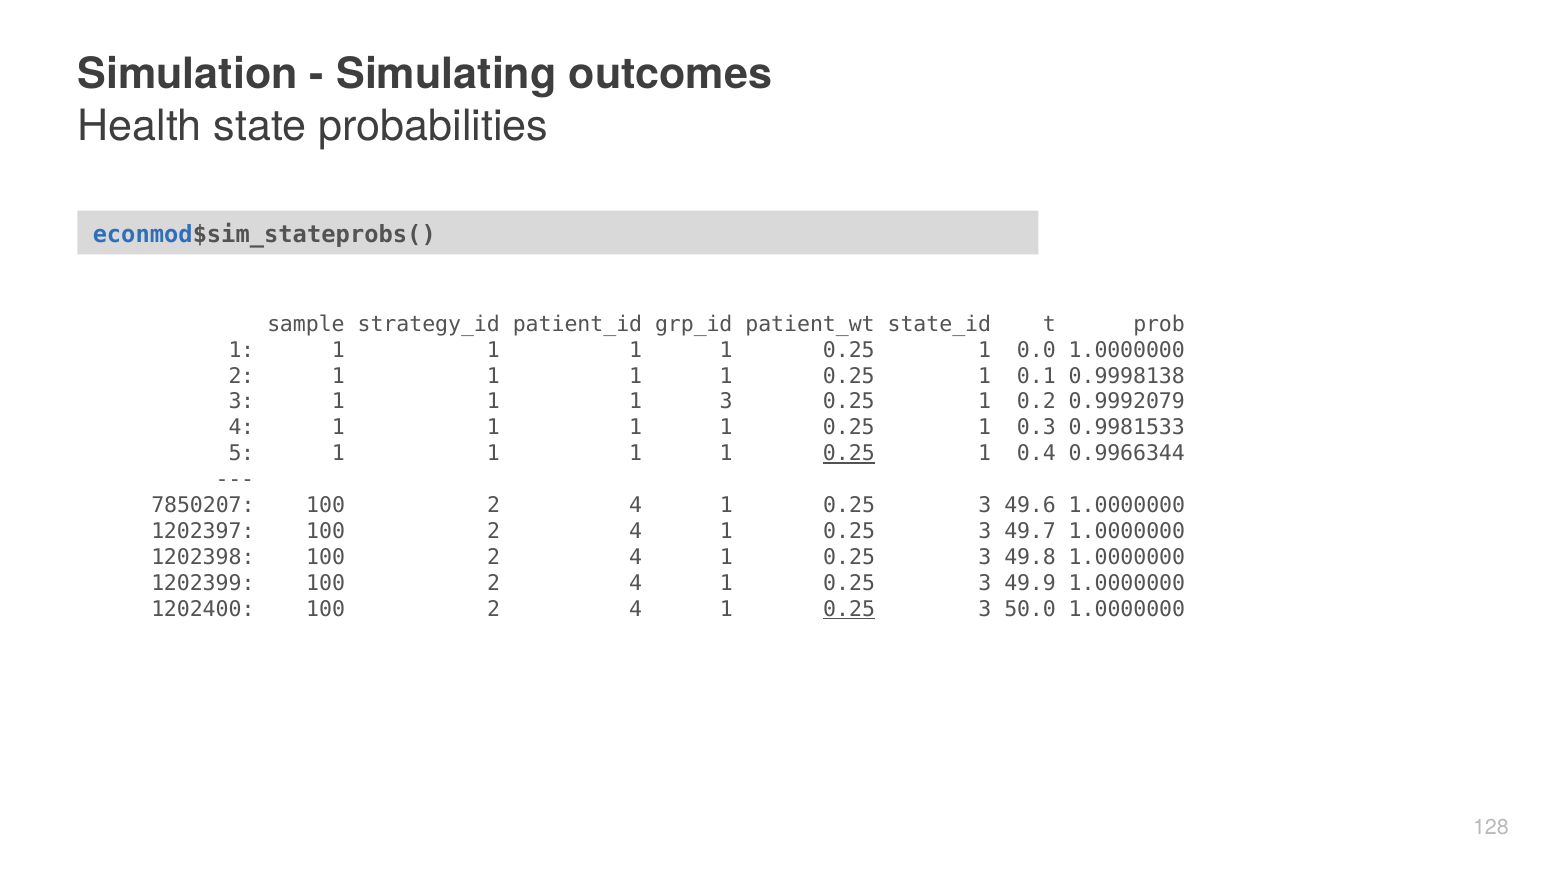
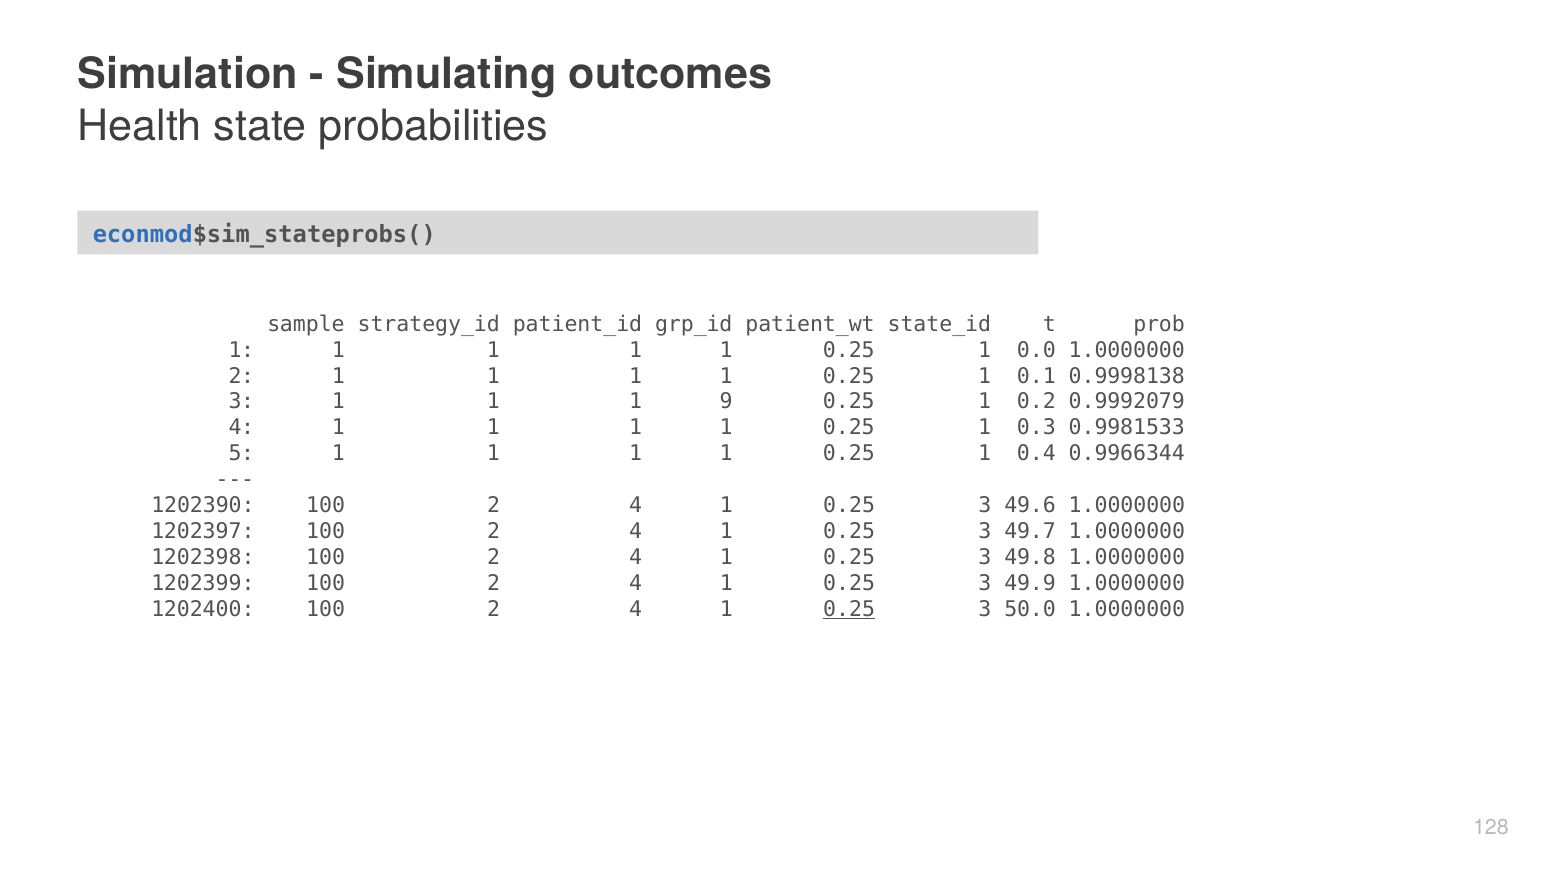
1 3: 3 -> 9
0.25 at (849, 453) underline: present -> none
7850207: 7850207 -> 1202390
